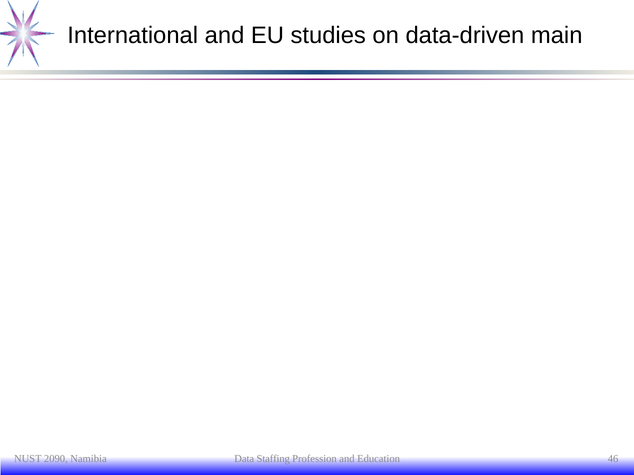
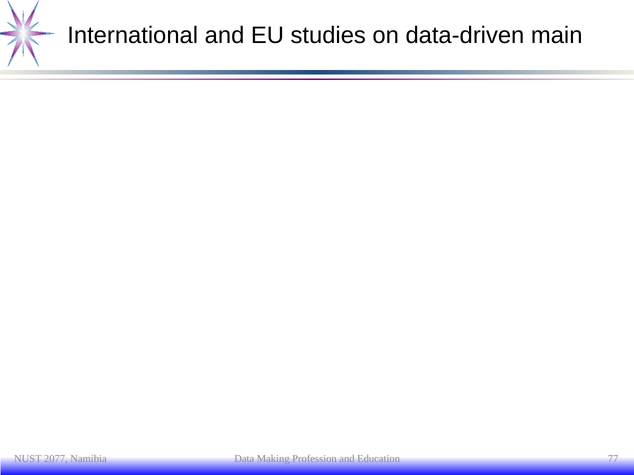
2090: 2090 -> 2077
Staffing: Staffing -> Making
46: 46 -> 77
